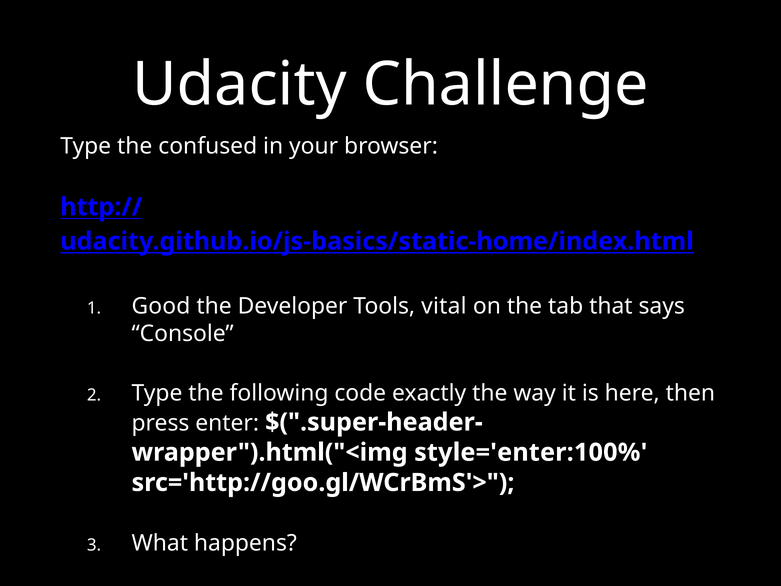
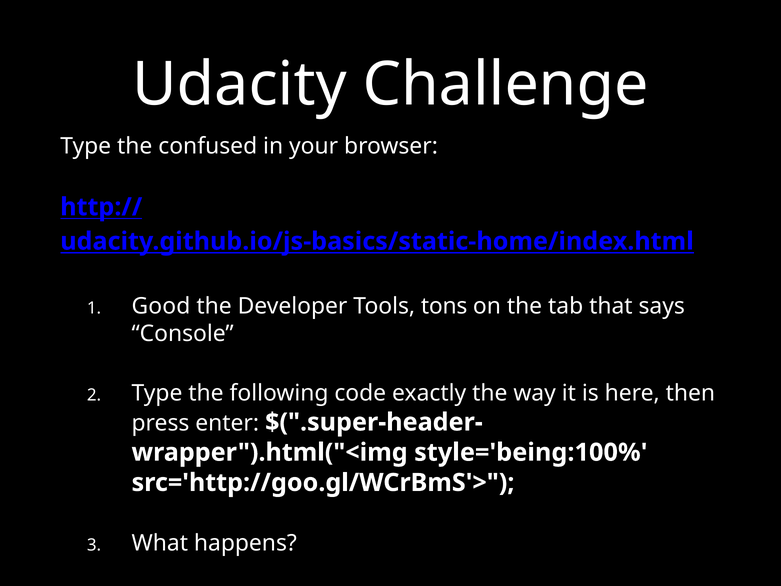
vital: vital -> tons
style='enter:100%: style='enter:100% -> style='being:100%
